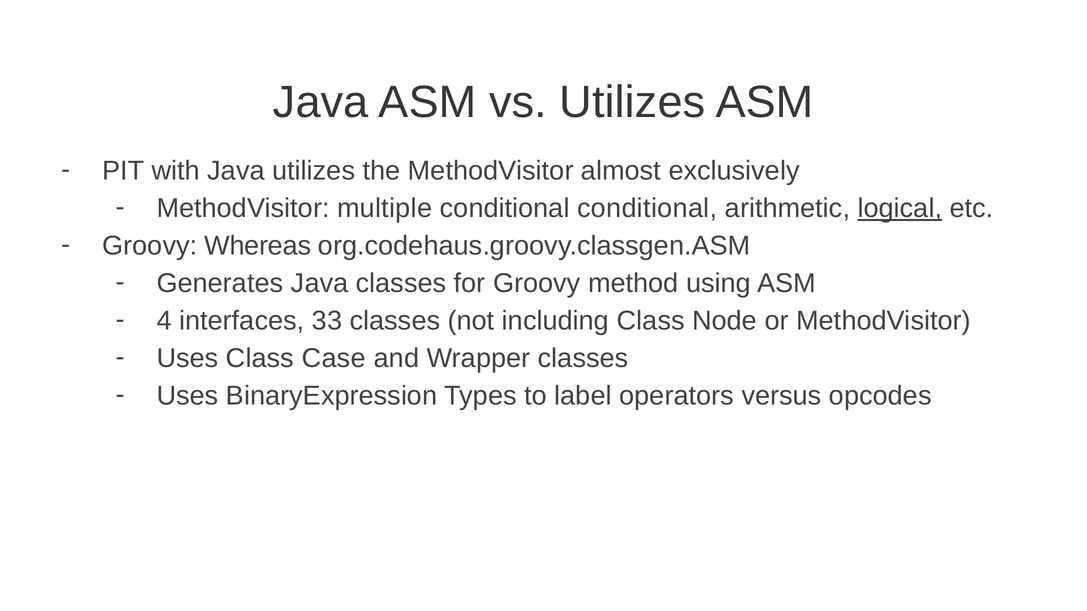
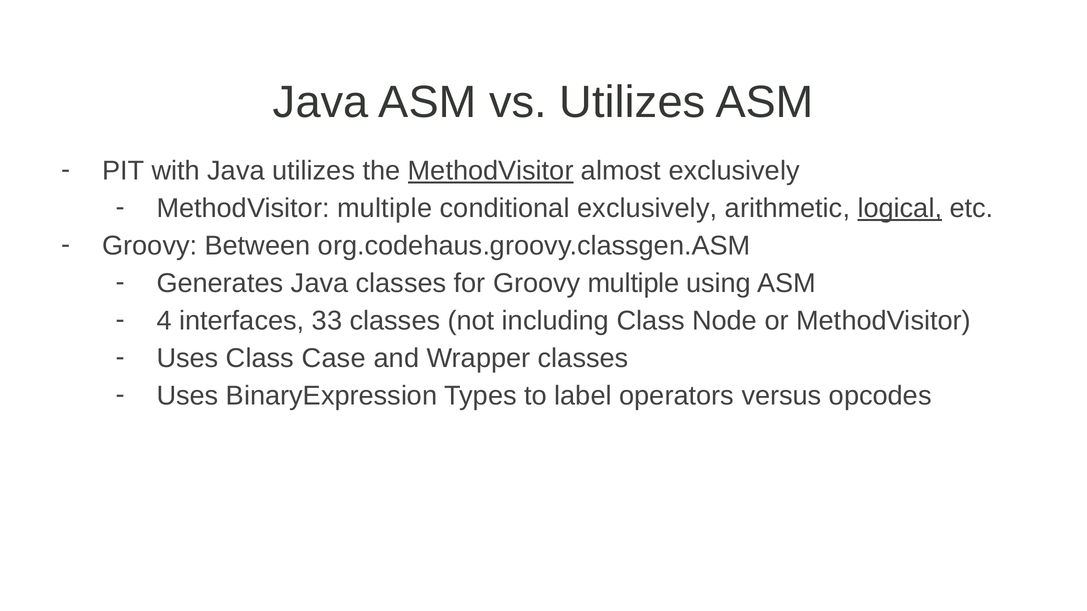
MethodVisitor at (491, 171) underline: none -> present
conditional conditional: conditional -> exclusively
Whereas: Whereas -> Between
Groovy method: method -> multiple
